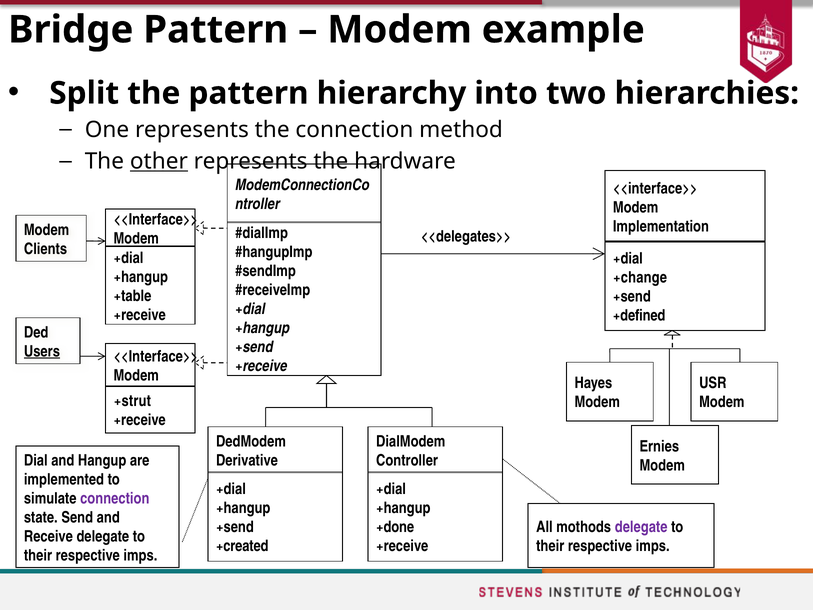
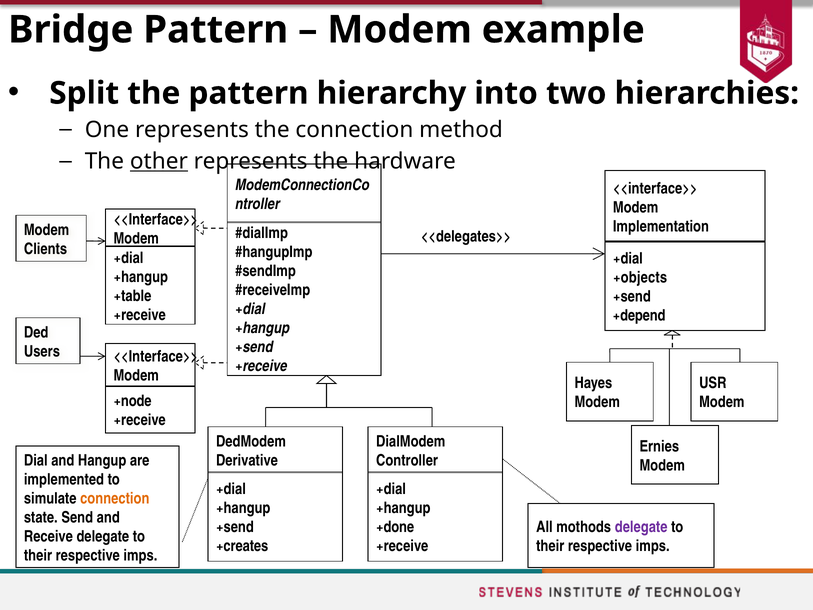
+change: +change -> +objects
+defined: +defined -> +depend
Users underline: present -> none
+strut: +strut -> +node
connection at (115, 498) colour: purple -> orange
+created: +created -> +creates
